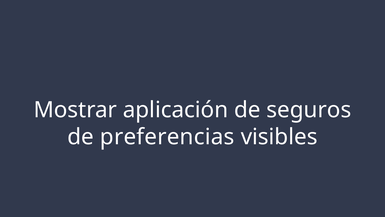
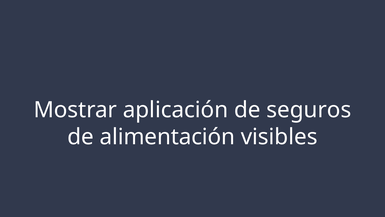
preferencias: preferencias -> alimentación
